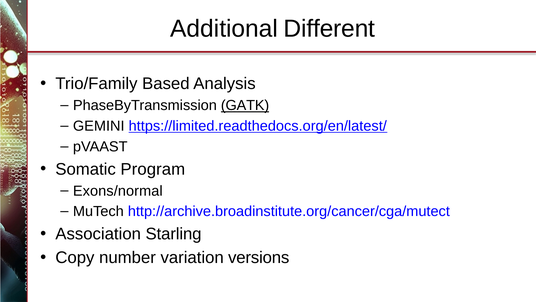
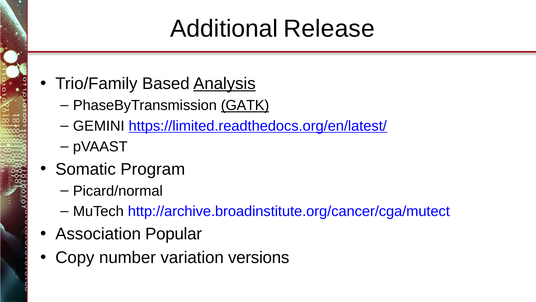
Different: Different -> Release
Analysis underline: none -> present
Exons/normal: Exons/normal -> Picard/normal
Starling: Starling -> Popular
